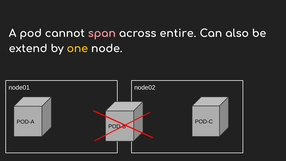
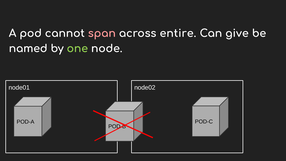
also: also -> give
extend: extend -> named
one colour: yellow -> light green
